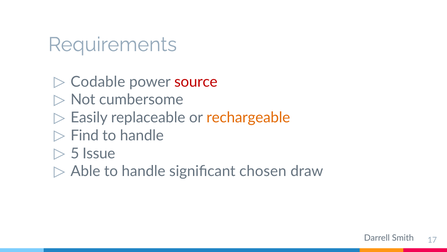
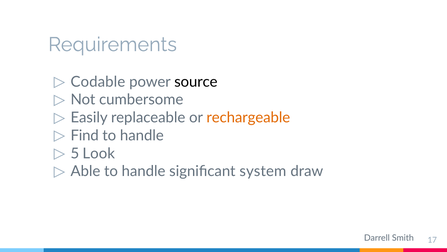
source colour: red -> black
Issue: Issue -> Look
chosen: chosen -> system
